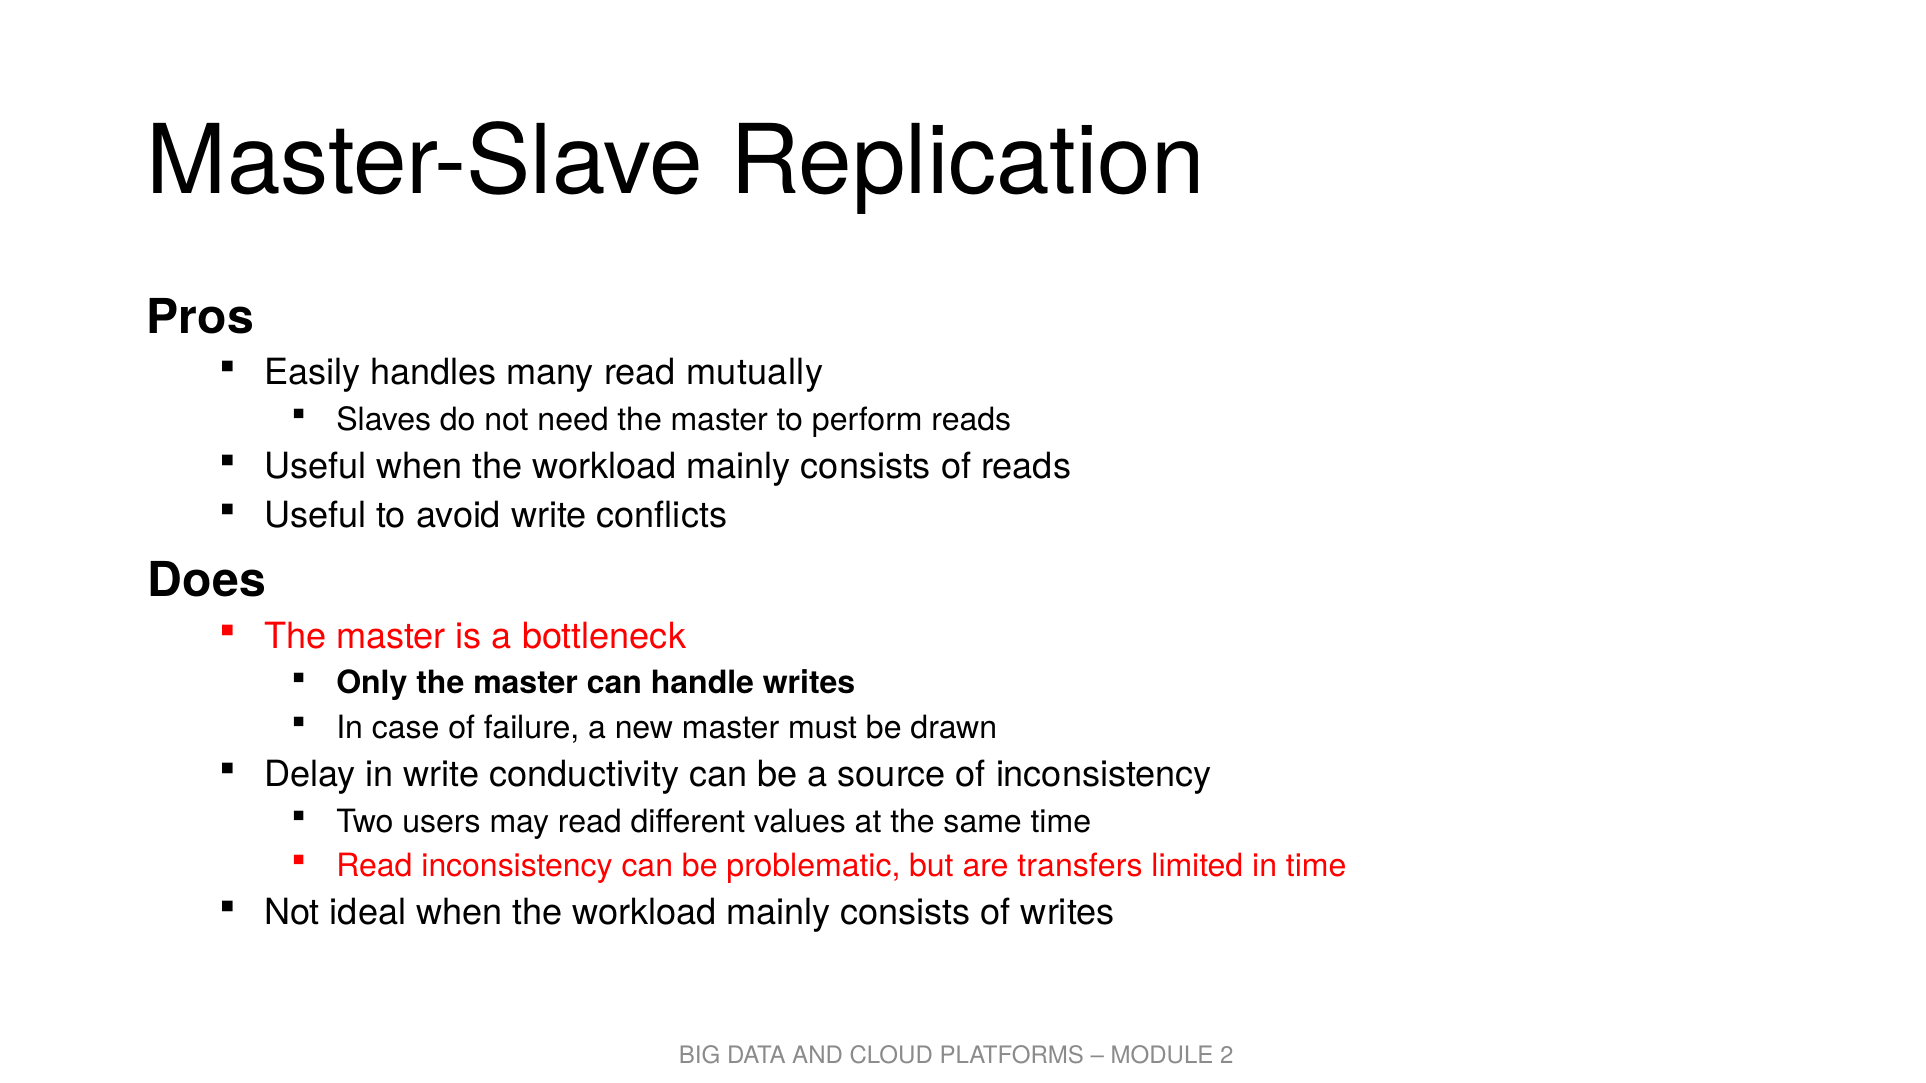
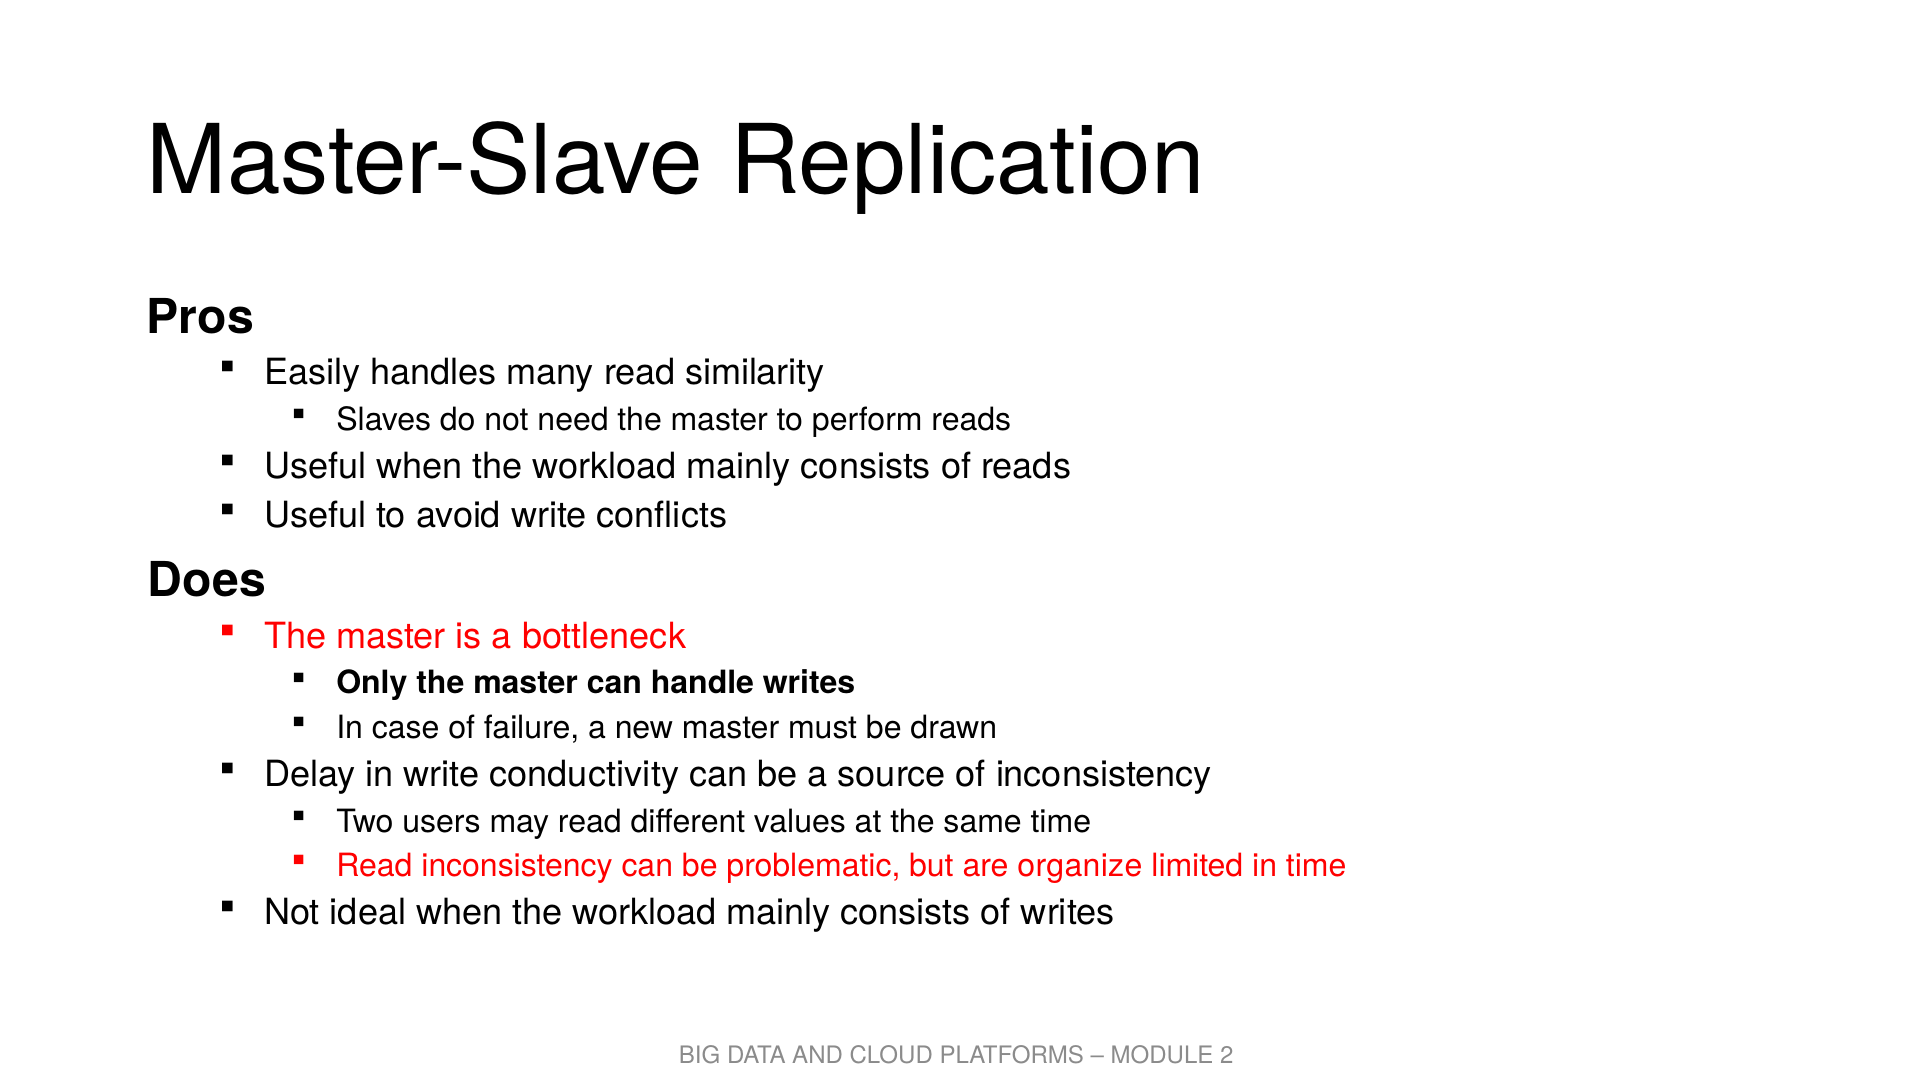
mutually: mutually -> similarity
transfers: transfers -> organize
